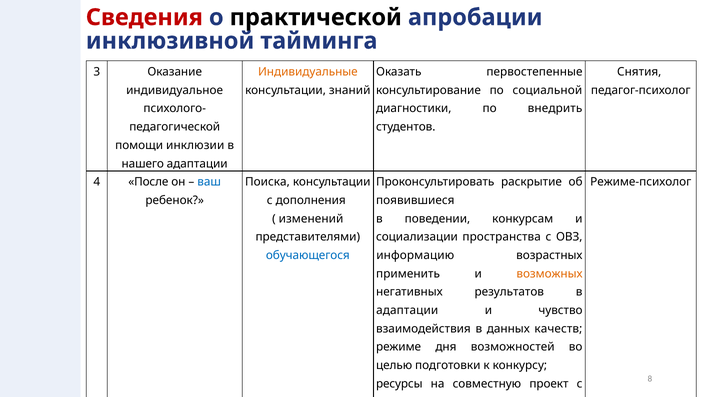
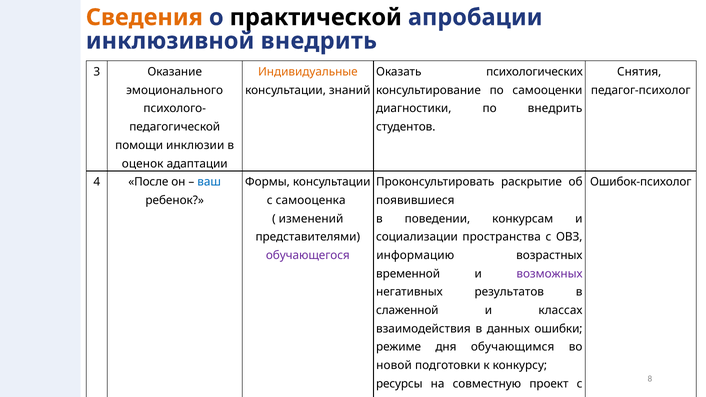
Сведения colour: red -> orange
инклюзивной тайминга: тайминга -> внедрить
первостепенные: первостепенные -> психологических
индивидуальное: индивидуальное -> эмоционального
социальной: социальной -> самооценки
нашего: нашего -> оценок
Поиска: Поиска -> Формы
Режиме-психолог: Режиме-психолог -> Ошибок-психолог
дополнения: дополнения -> самооценка
обучающегося colour: blue -> purple
применить: применить -> временной
возможных colour: orange -> purple
адаптации at (407, 310): адаптации -> слаженной
чувство: чувство -> классах
качеств: качеств -> ошибки
возможностей: возможностей -> обучающимся
целью: целью -> новой
